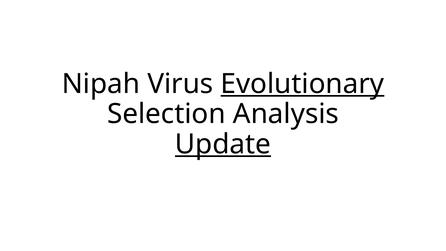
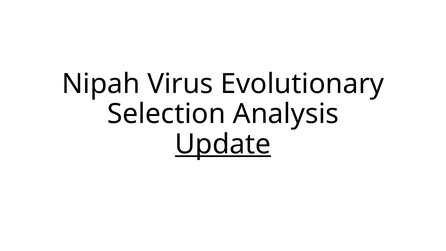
Evolutionary underline: present -> none
